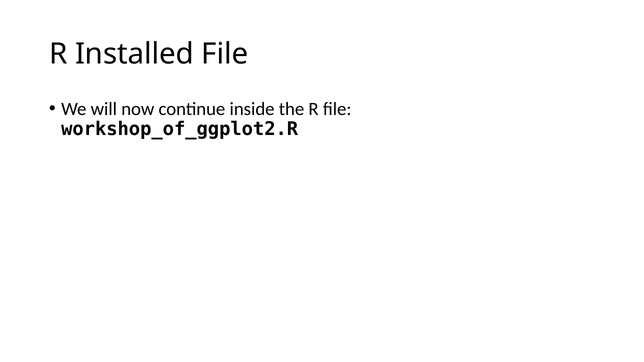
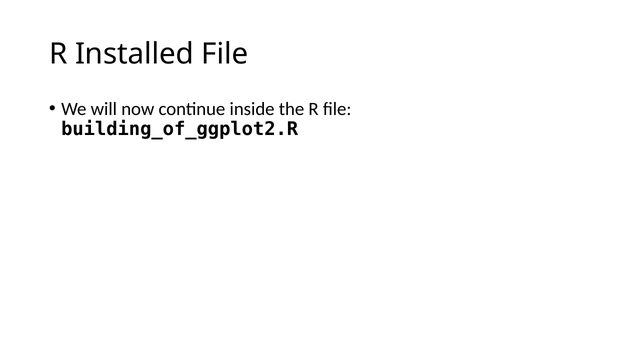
workshop_of_ggplot2.R: workshop_of_ggplot2.R -> building_of_ggplot2.R
